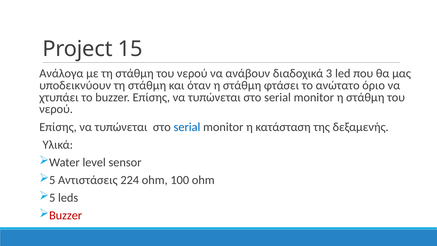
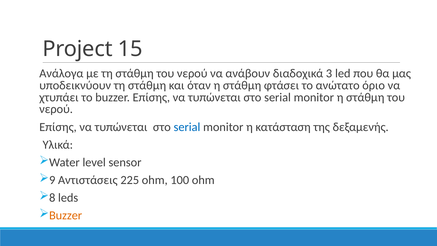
5 at (52, 180): 5 -> 9
224: 224 -> 225
5 at (52, 198): 5 -> 8
Buzzer at (66, 215) colour: red -> orange
